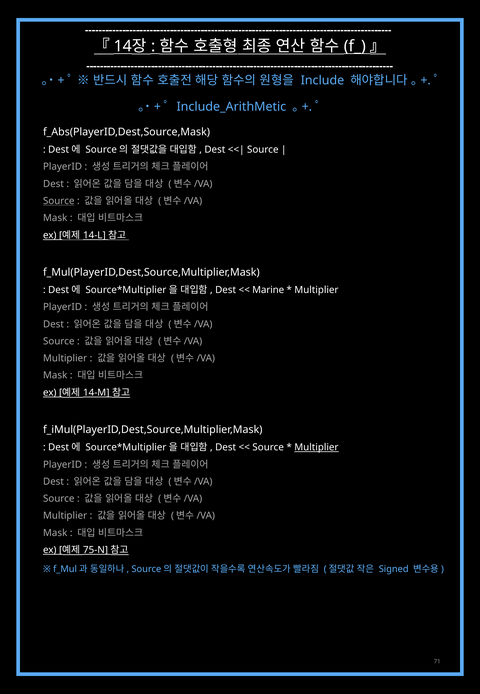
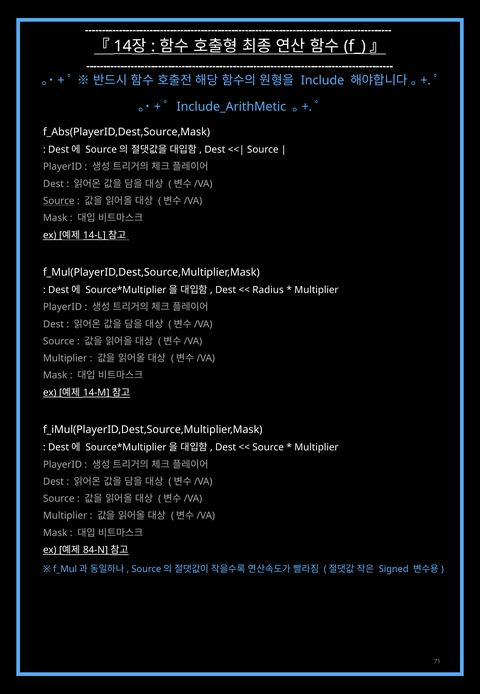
Marine: Marine -> Radius
Multiplier at (316, 447) underline: present -> none
75-N: 75-N -> 84-N
